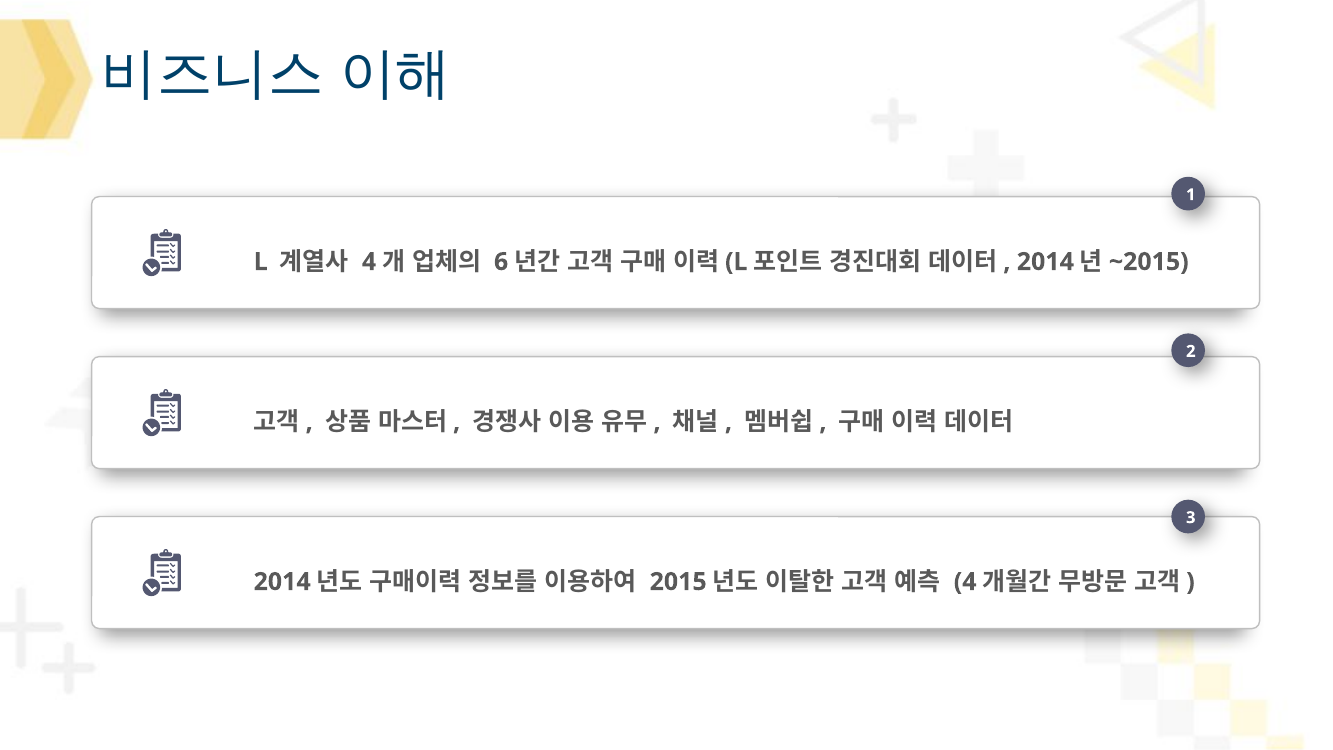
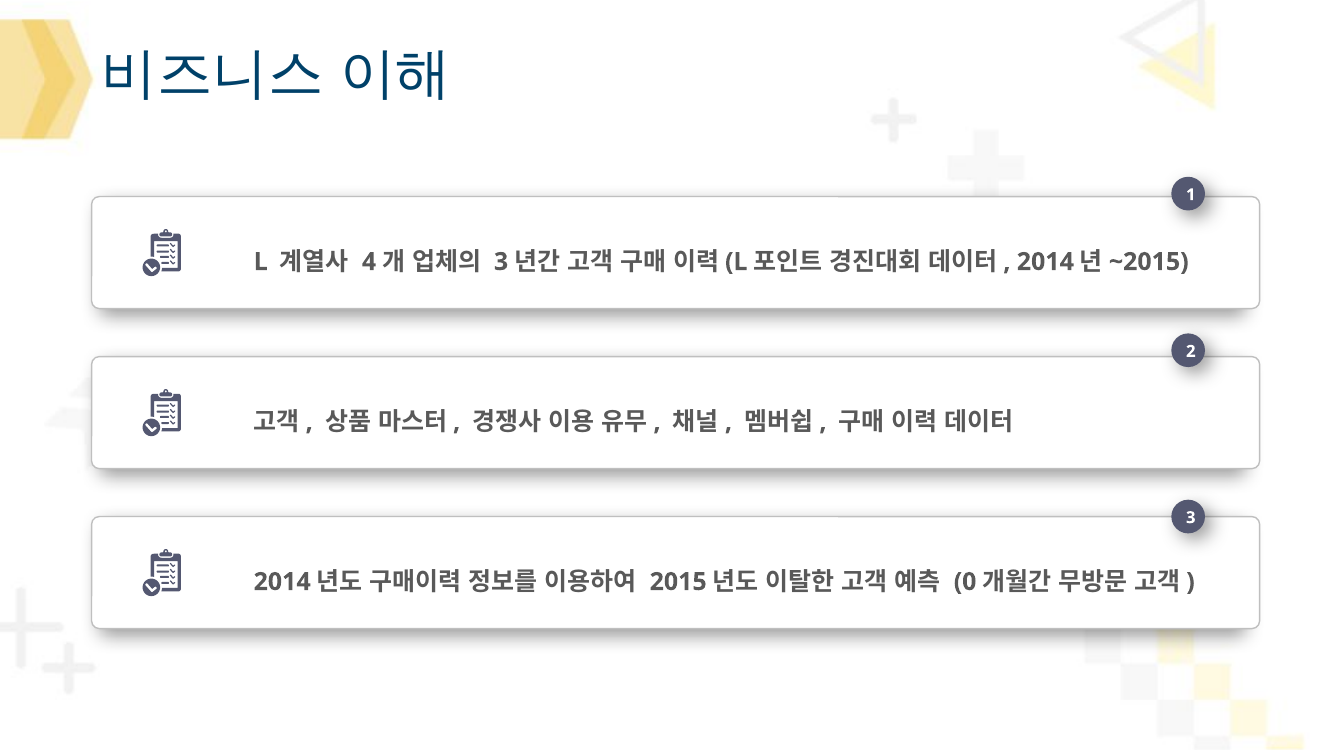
6 at (501, 262): 6 -> 3
4 at (965, 582): 4 -> 0
